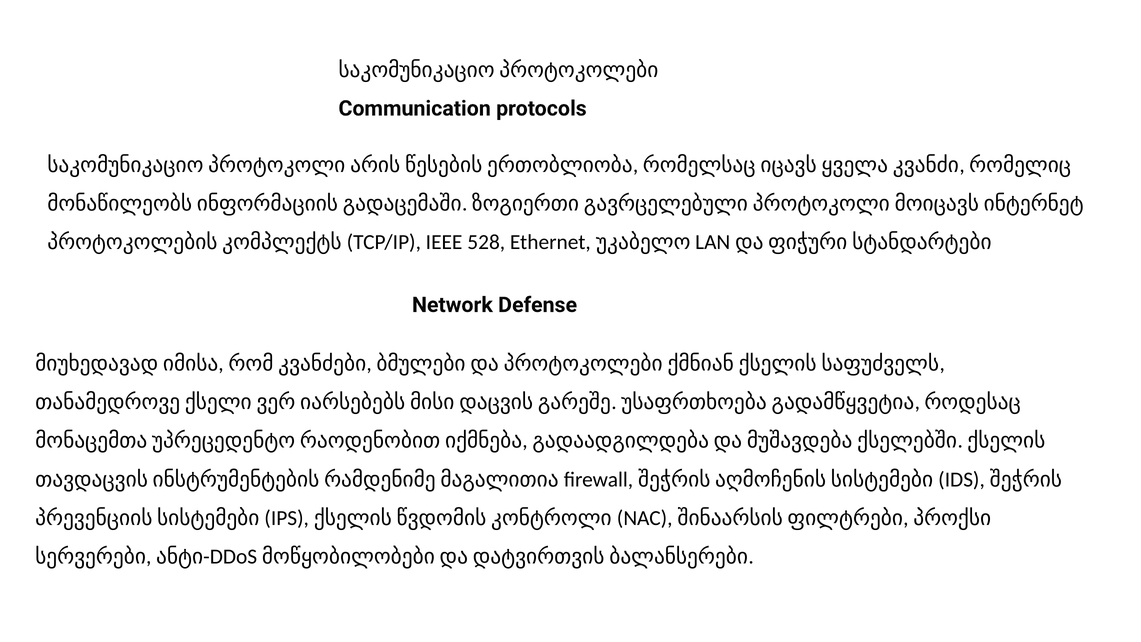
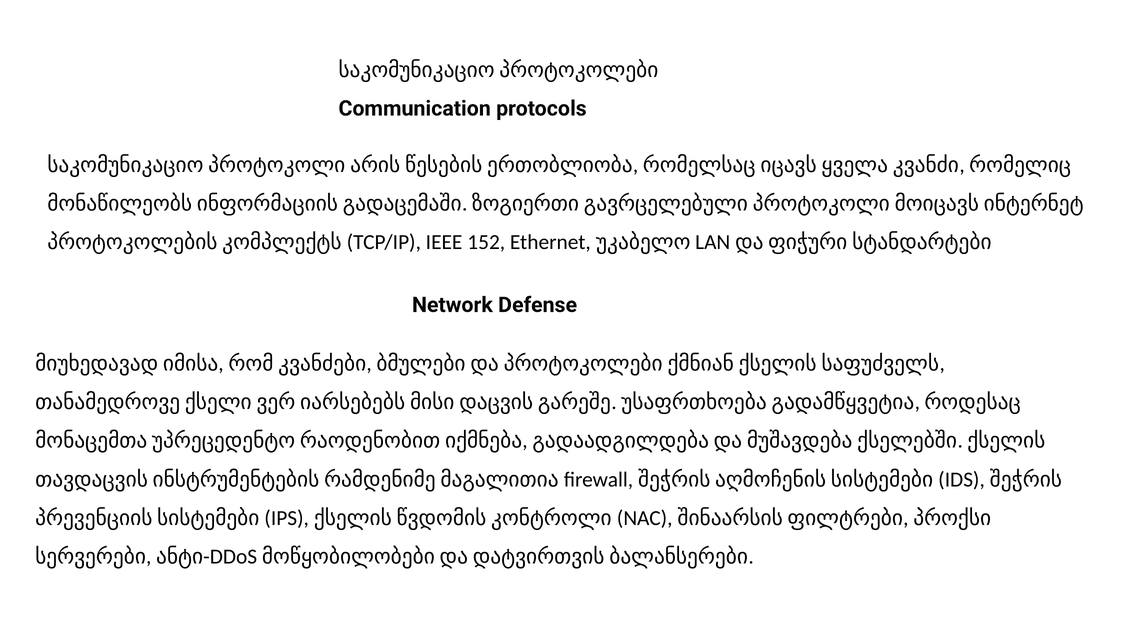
528: 528 -> 152
